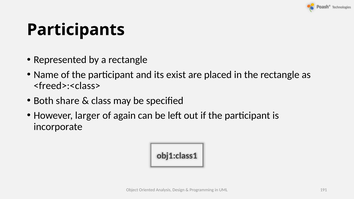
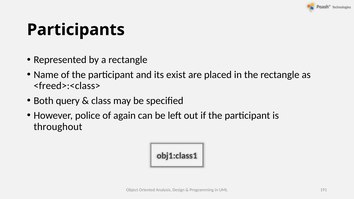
share: share -> query
larger: larger -> police
incorporate: incorporate -> throughout
